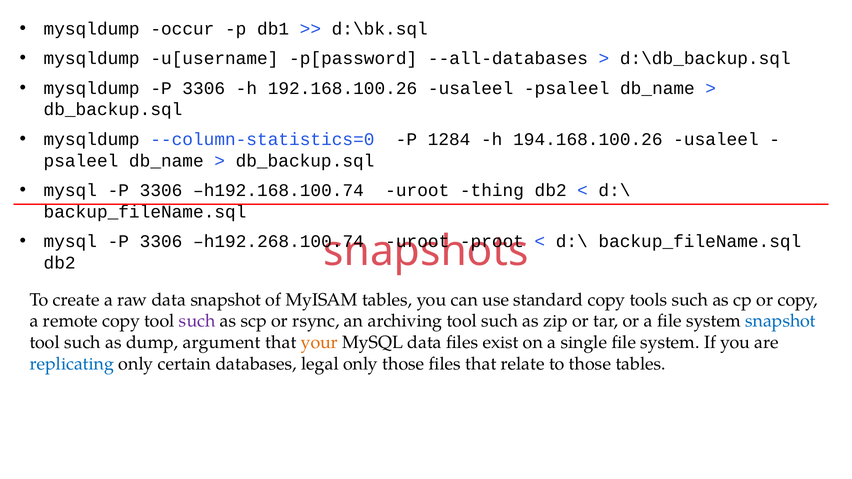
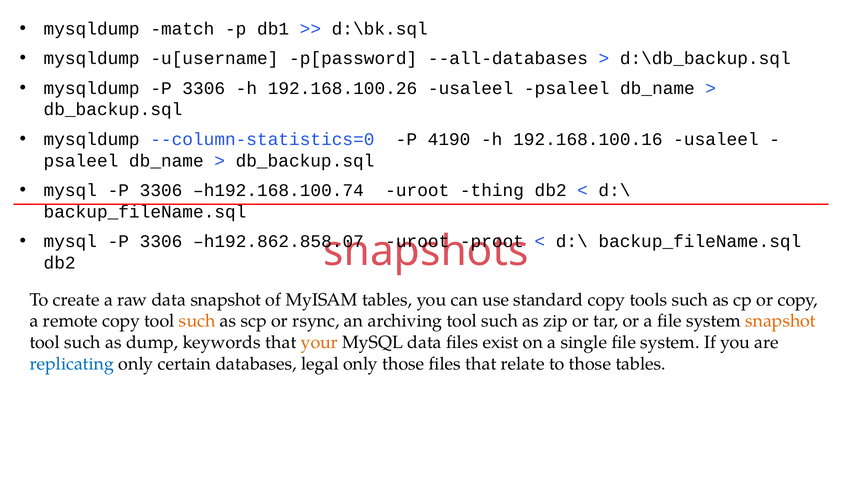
occur: occur -> match
1284: 1284 -> 4190
194.168.100.26: 194.168.100.26 -> 192.168.100.16
h192.268.100.74: h192.268.100.74 -> h192.862.858.07
such at (197, 321) colour: purple -> orange
snapshot at (780, 321) colour: blue -> orange
argument: argument -> keywords
